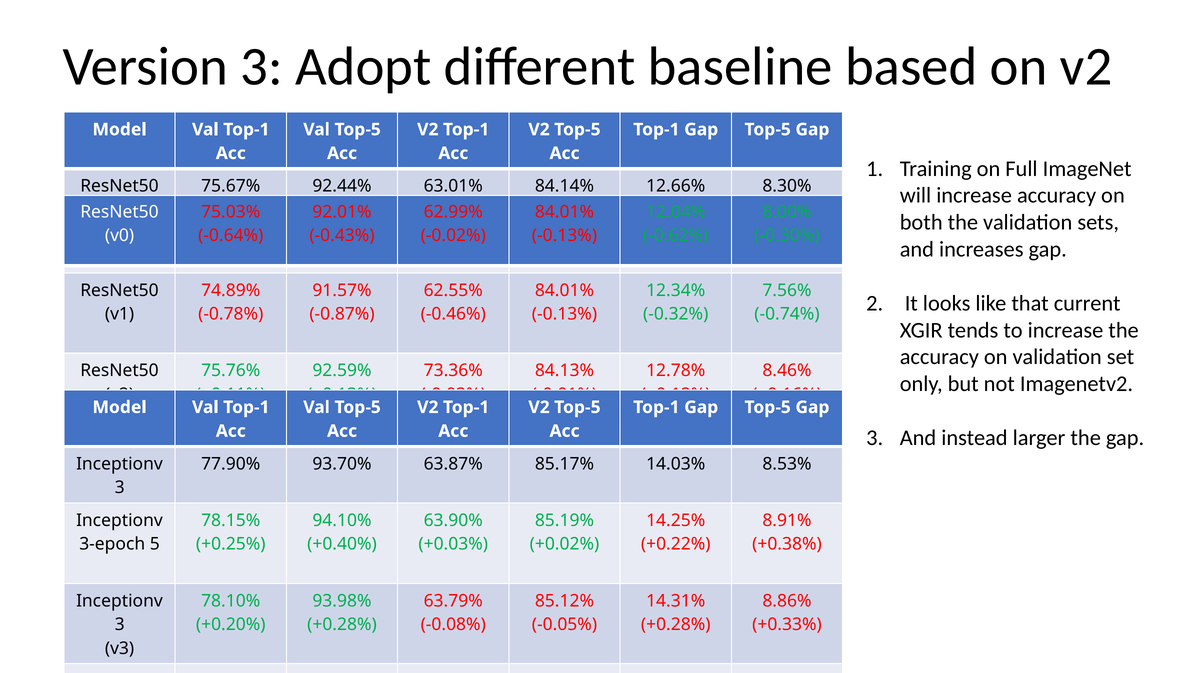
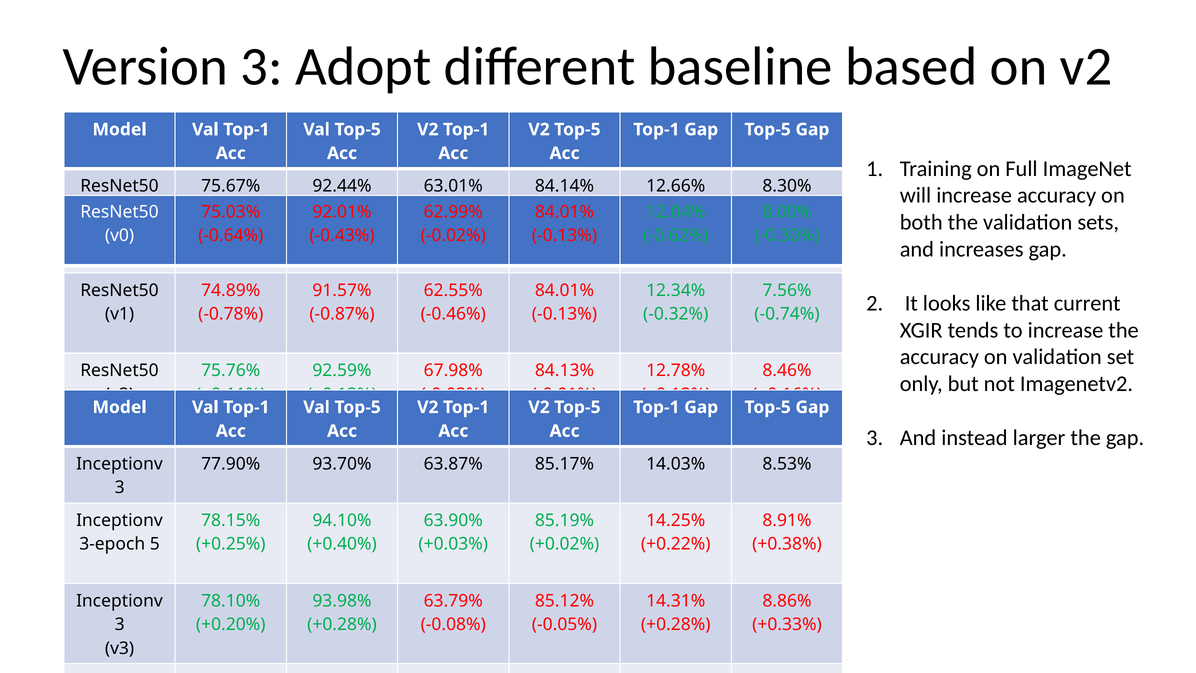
73.36%: 73.36% -> 67.98%
